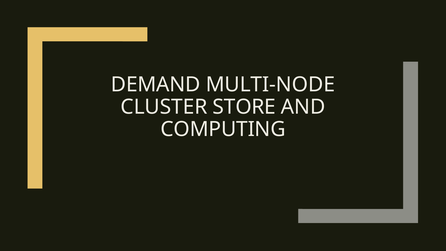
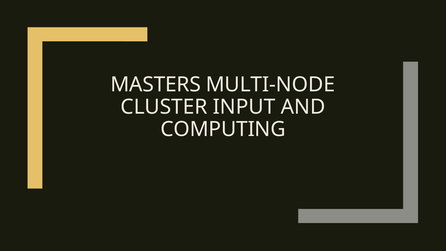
DEMAND: DEMAND -> MASTERS
STORE: STORE -> INPUT
